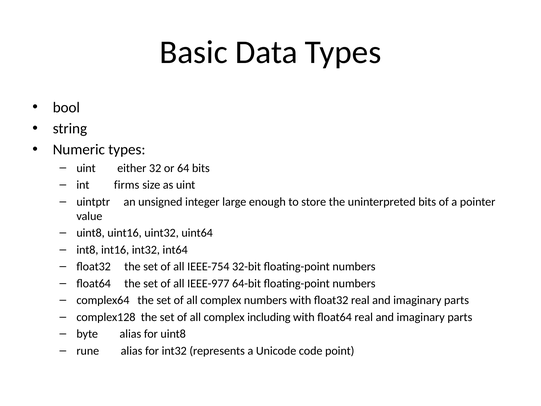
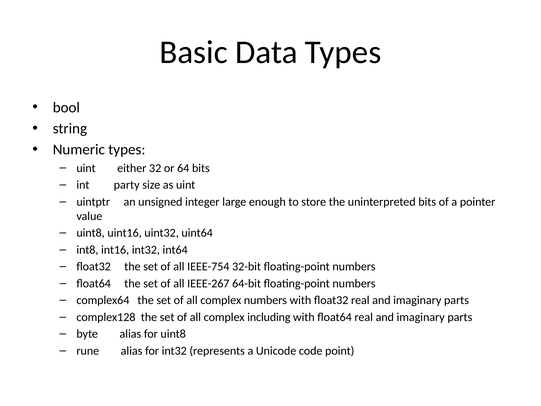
firms: firms -> party
IEEE-977: IEEE-977 -> IEEE-267
